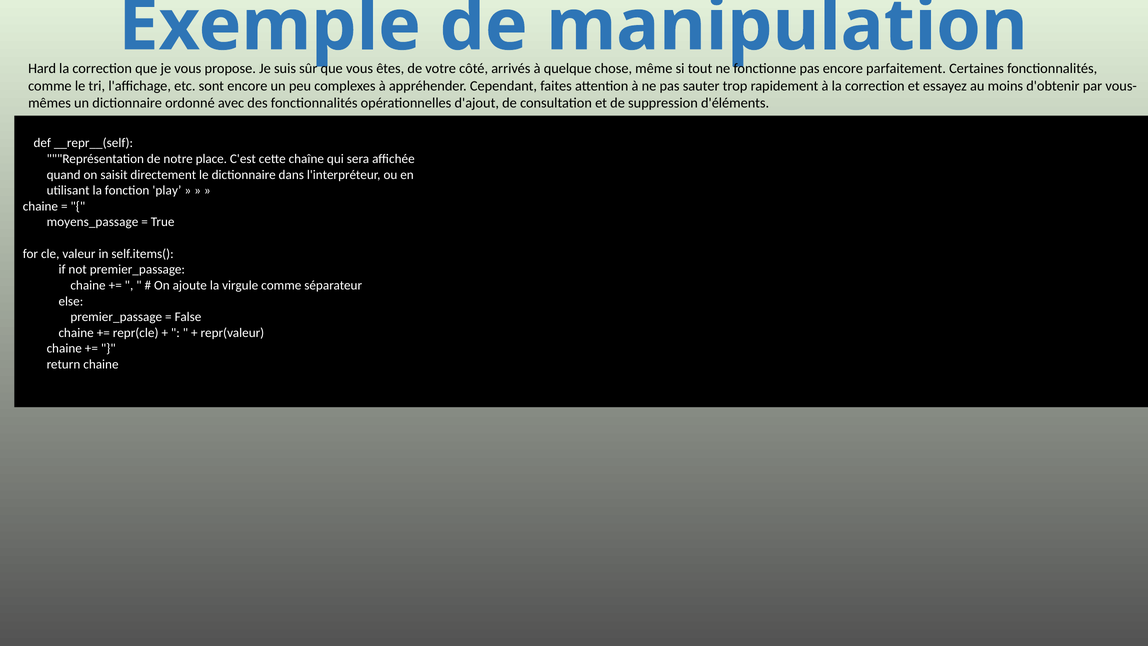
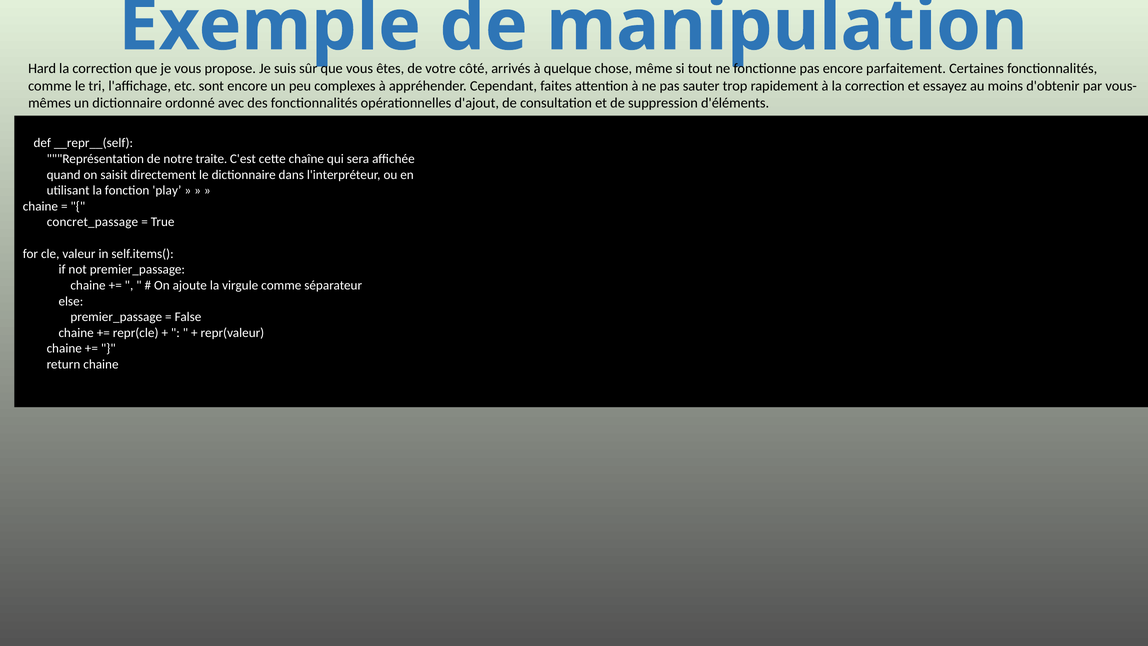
place: place -> traite
moyens_passage: moyens_passage -> concret_passage
